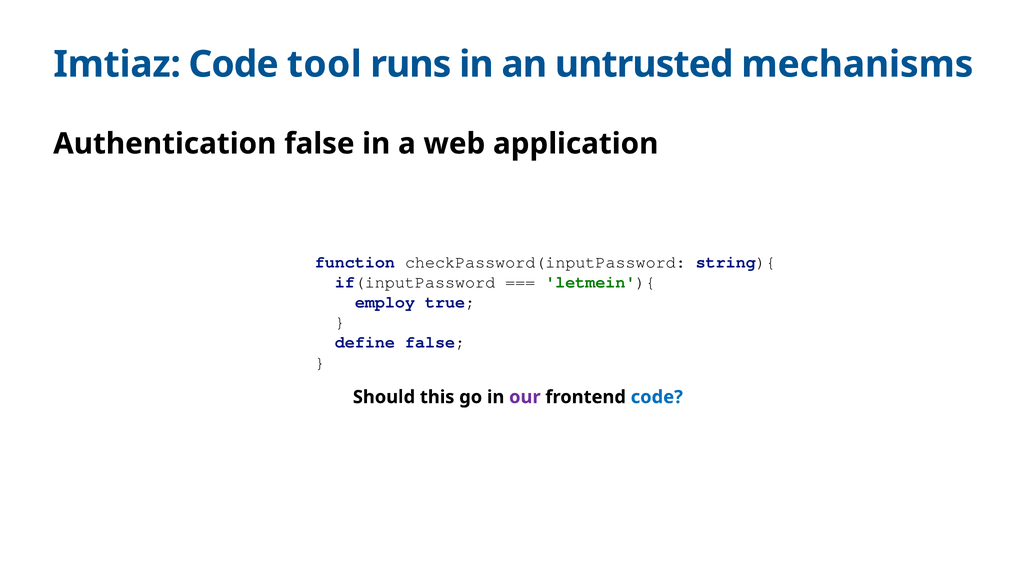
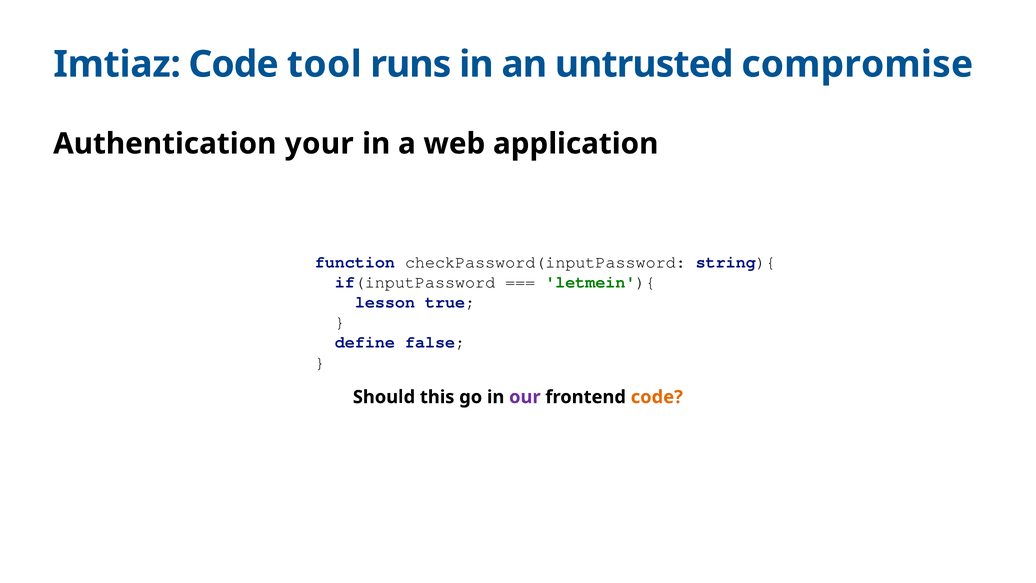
mechanisms: mechanisms -> compromise
Authentication false: false -> your
employ: employ -> lesson
code at (657, 397) colour: blue -> orange
